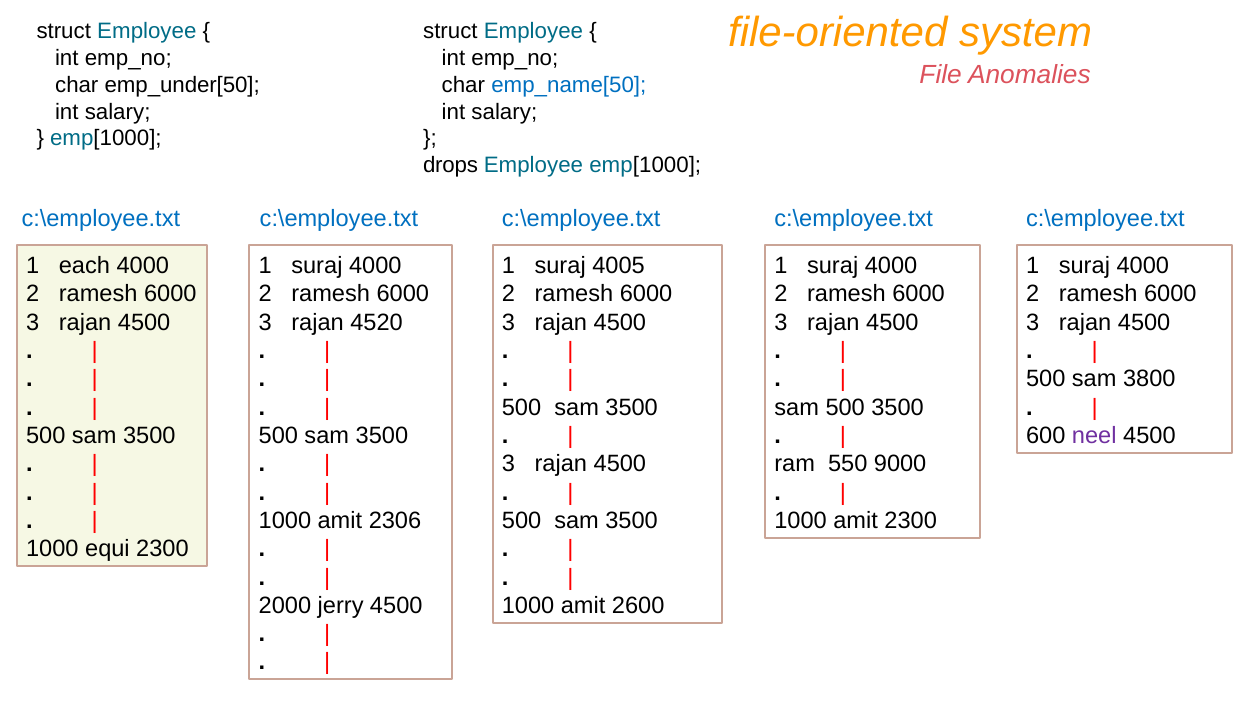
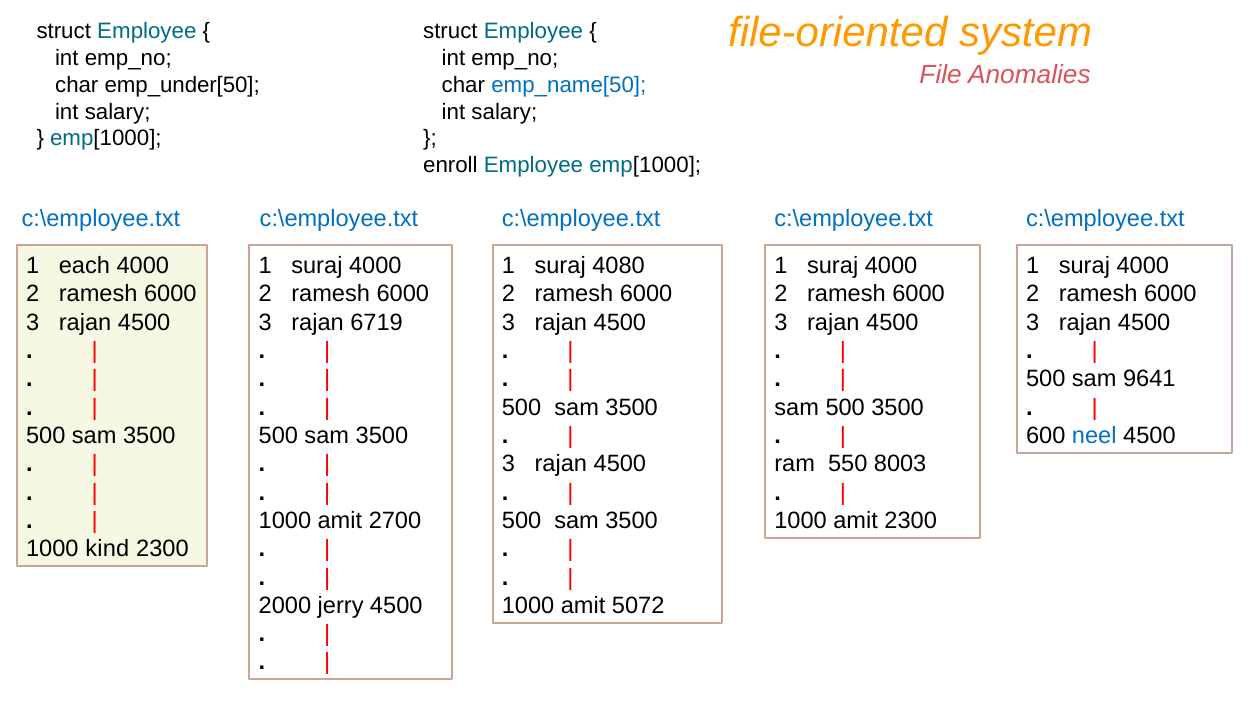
drops: drops -> enroll
4005: 4005 -> 4080
4520: 4520 -> 6719
3800: 3800 -> 9641
neel colour: purple -> blue
9000: 9000 -> 8003
2306: 2306 -> 2700
equi: equi -> kind
2600: 2600 -> 5072
